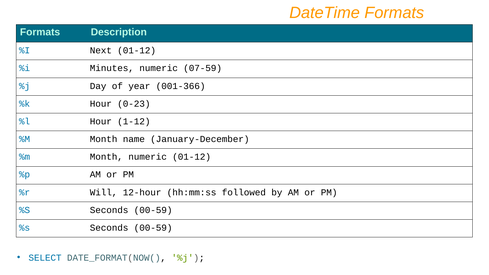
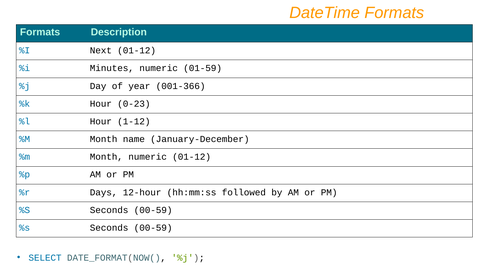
07-59: 07-59 -> 01-59
Will: Will -> Days
